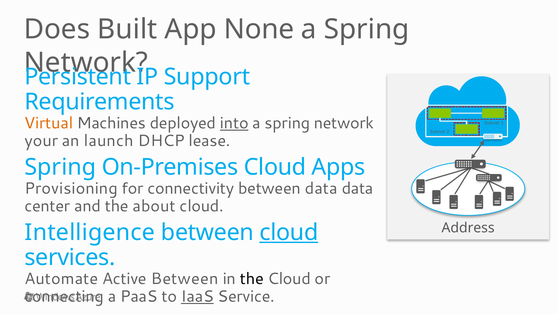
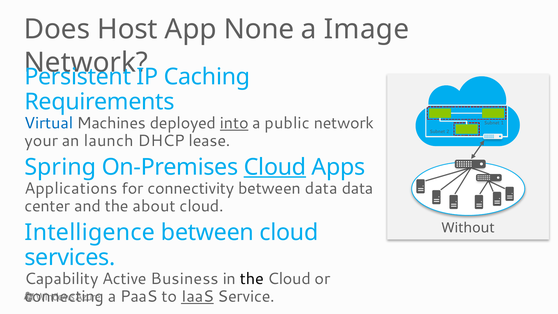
Built: Built -> Host
Spring at (367, 29): Spring -> Image
Support: Support -> Caching
Virtual colour: orange -> blue
spring at (287, 123): spring -> public
Cloud at (275, 167) underline: none -> present
Provisioning: Provisioning -> Applications
Address: Address -> Without
cloud at (289, 232) underline: present -> none
Automate: Automate -> Capability
Active Between: Between -> Business
